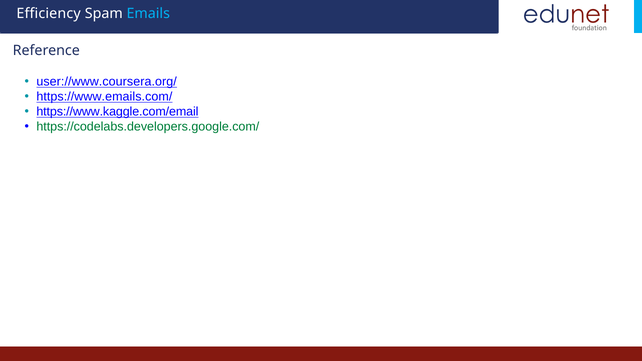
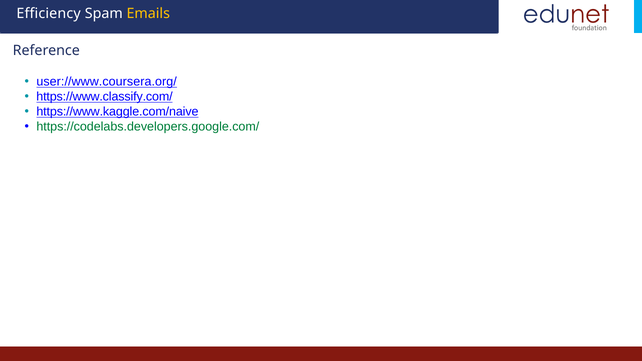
Emails colour: light blue -> yellow
https://www.emails.com/: https://www.emails.com/ -> https://www.classify.com/
https://www.kaggle.com/email: https://www.kaggle.com/email -> https://www.kaggle.com/naive
